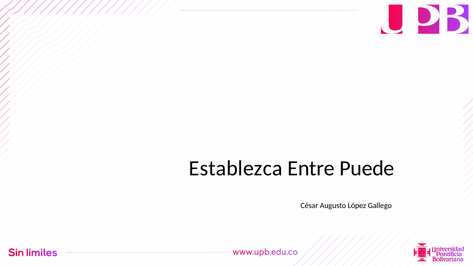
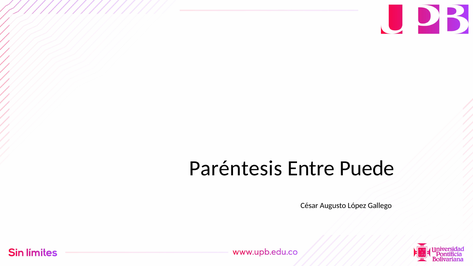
Establezca: Establezca -> Paréntesis
